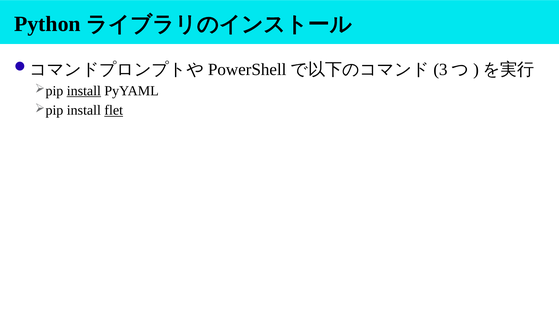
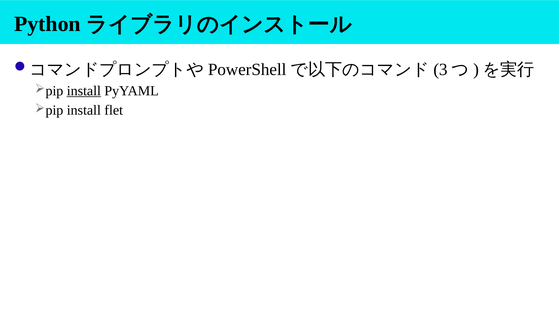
flet underline: present -> none
